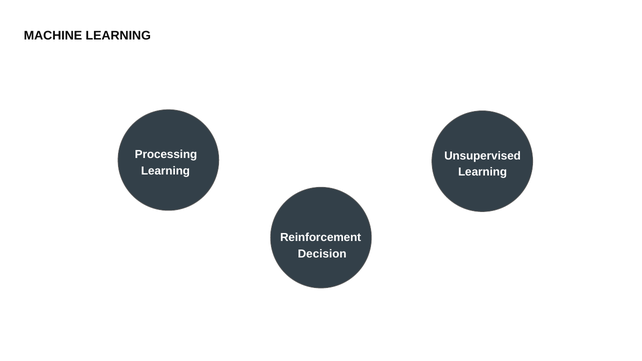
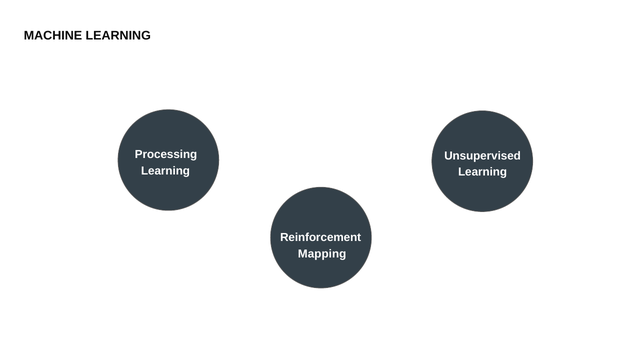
Decision: Decision -> Mapping
